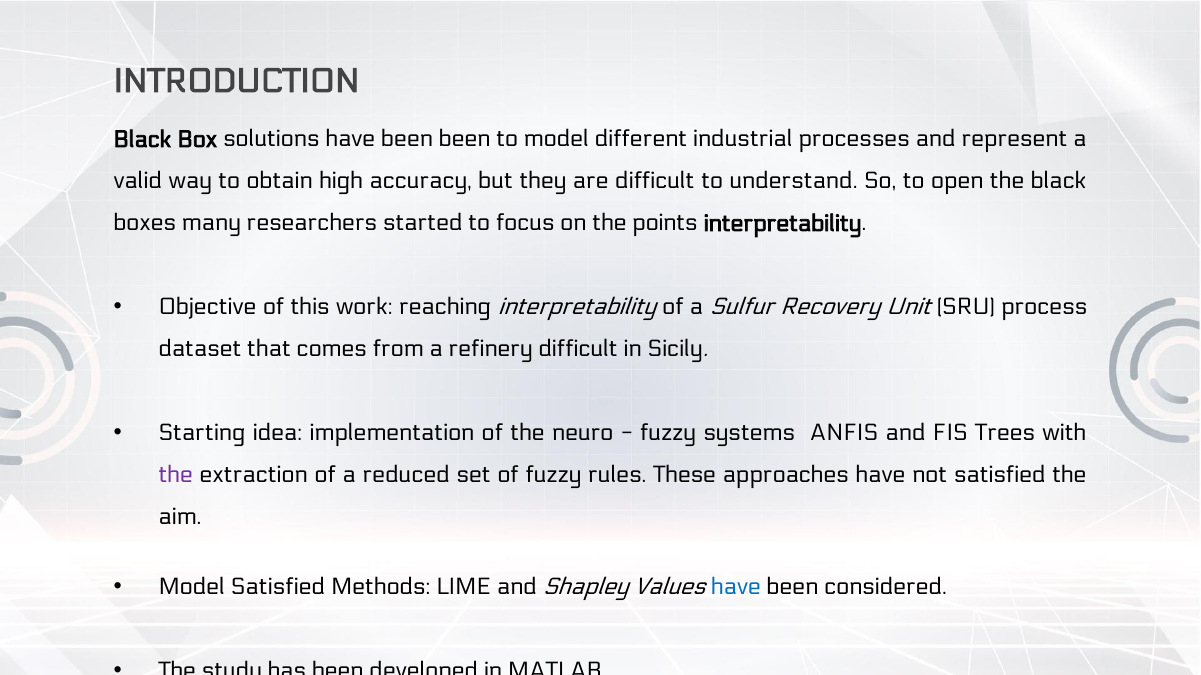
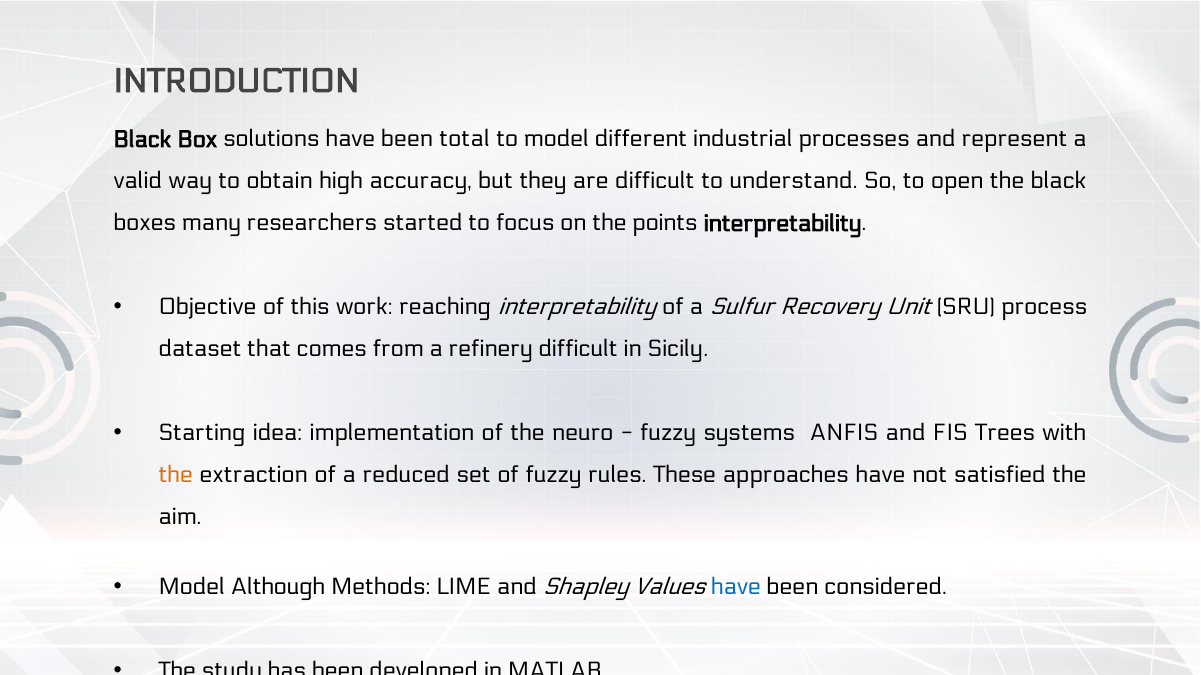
been been: been -> total
the at (176, 476) colour: purple -> orange
Model Satisfied: Satisfied -> Although
